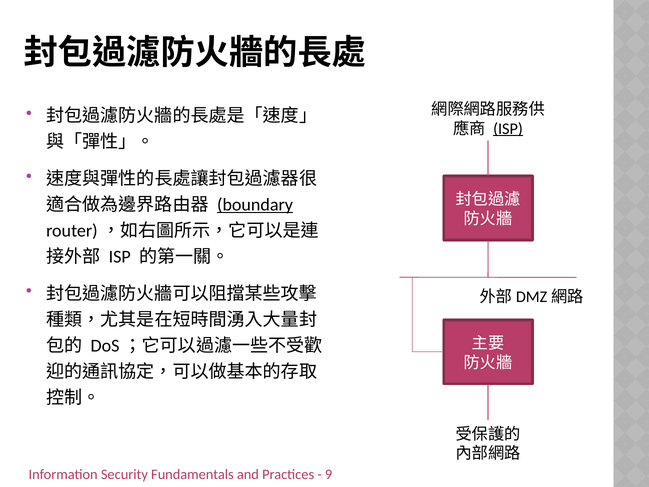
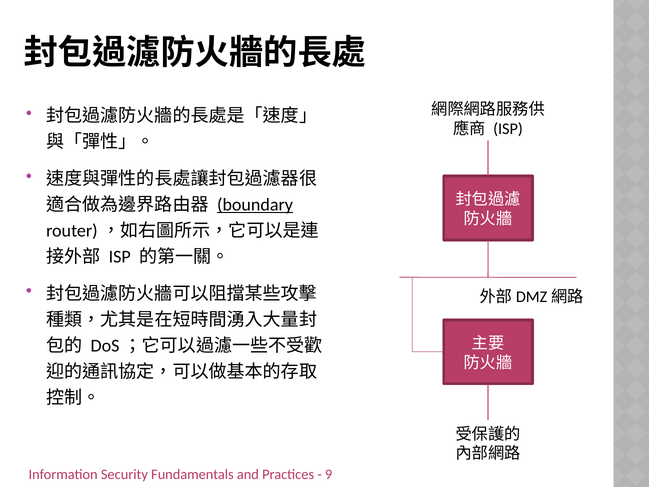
ISP at (508, 129) underline: present -> none
